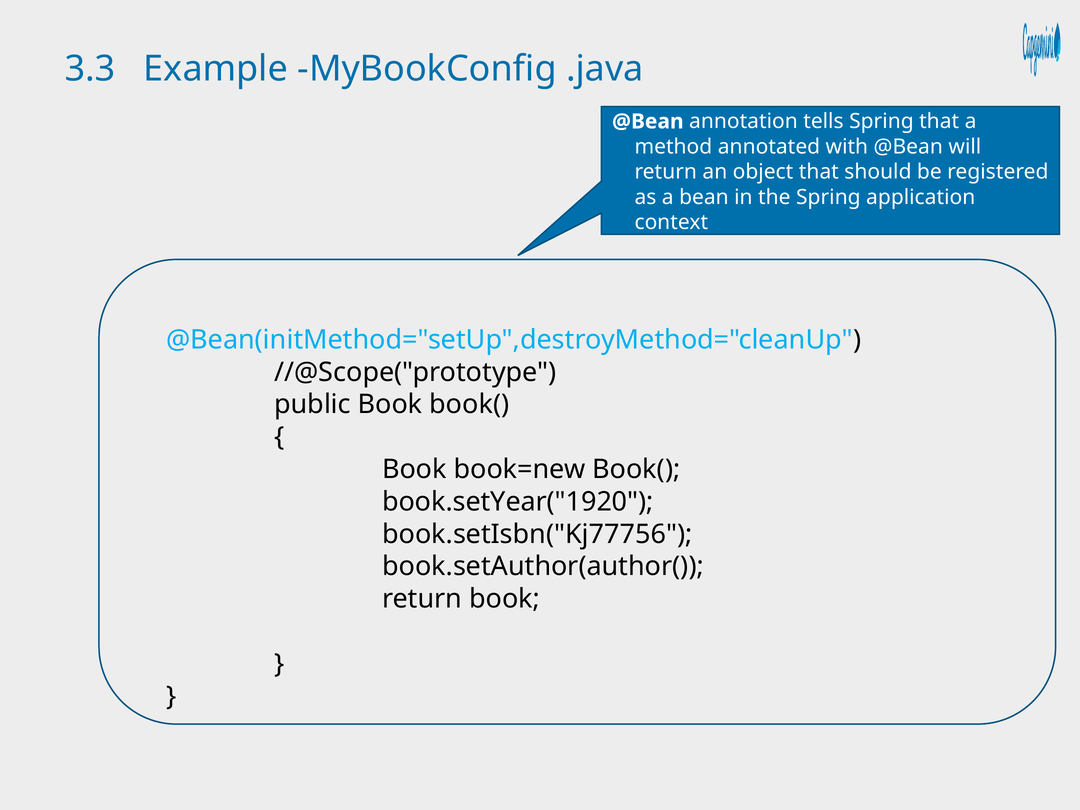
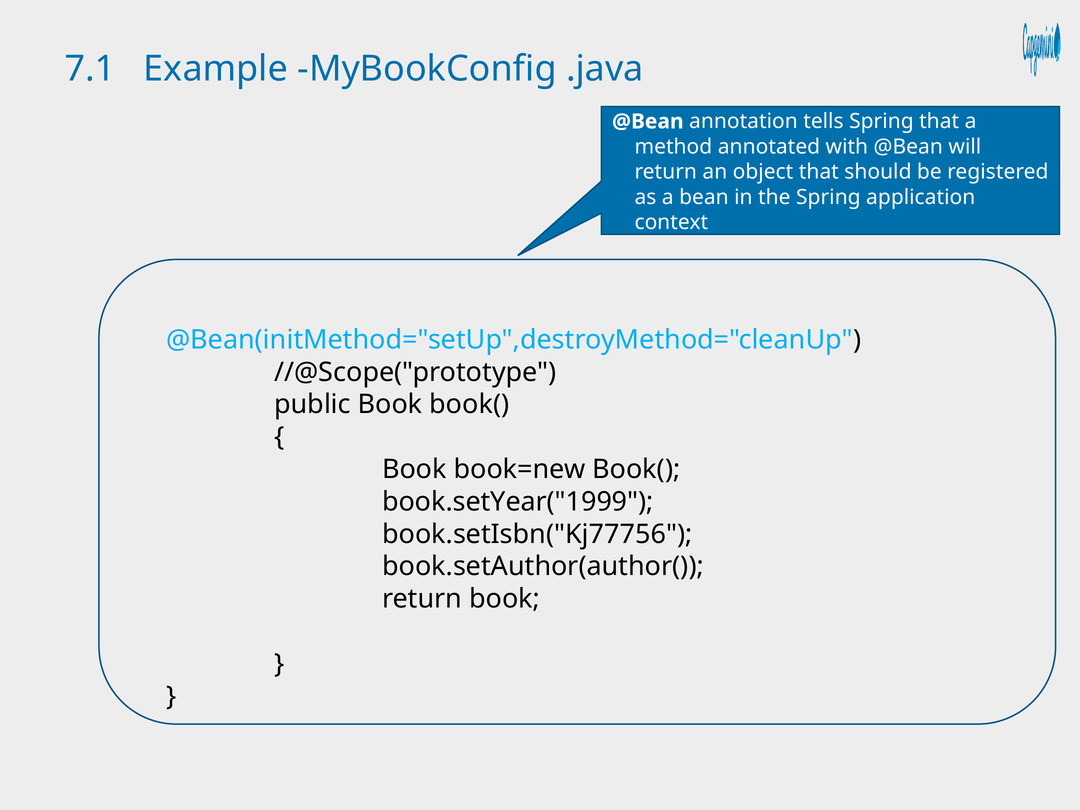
3.3: 3.3 -> 7.1
book.setYear("1920: book.setYear("1920 -> book.setYear("1999
